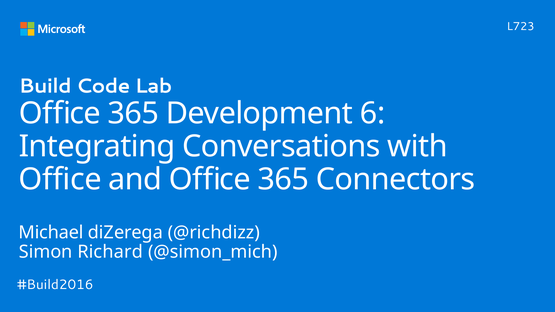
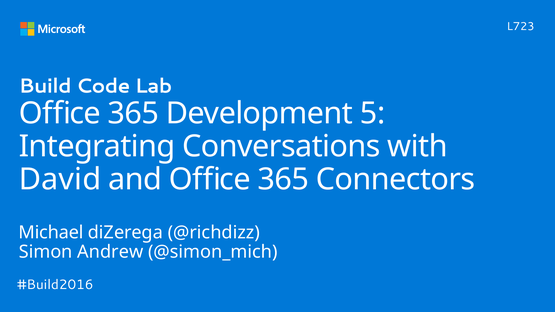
6: 6 -> 5
Office at (60, 180): Office -> David
Richard: Richard -> Andrew
